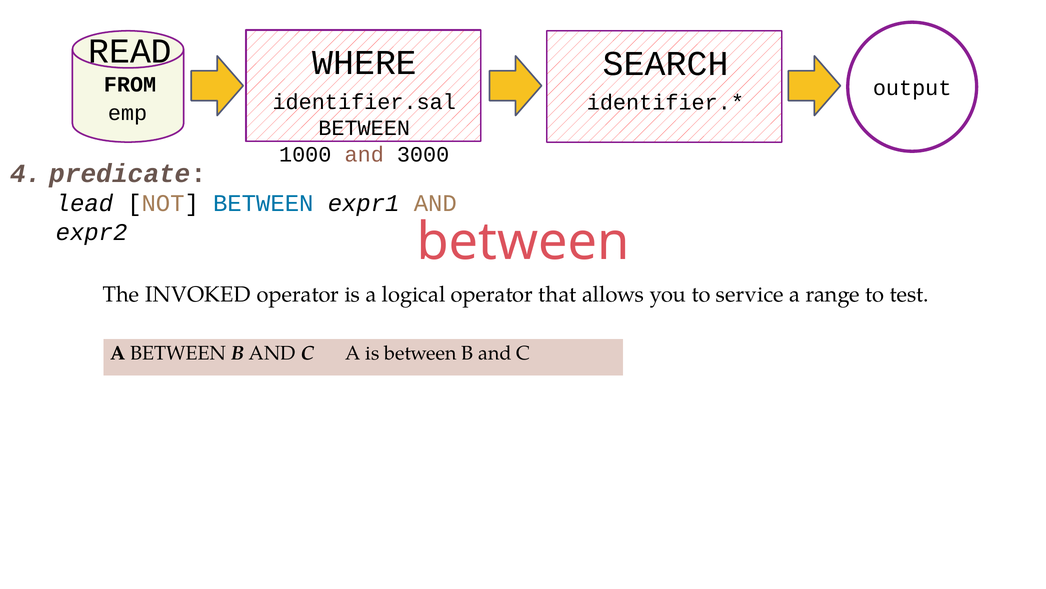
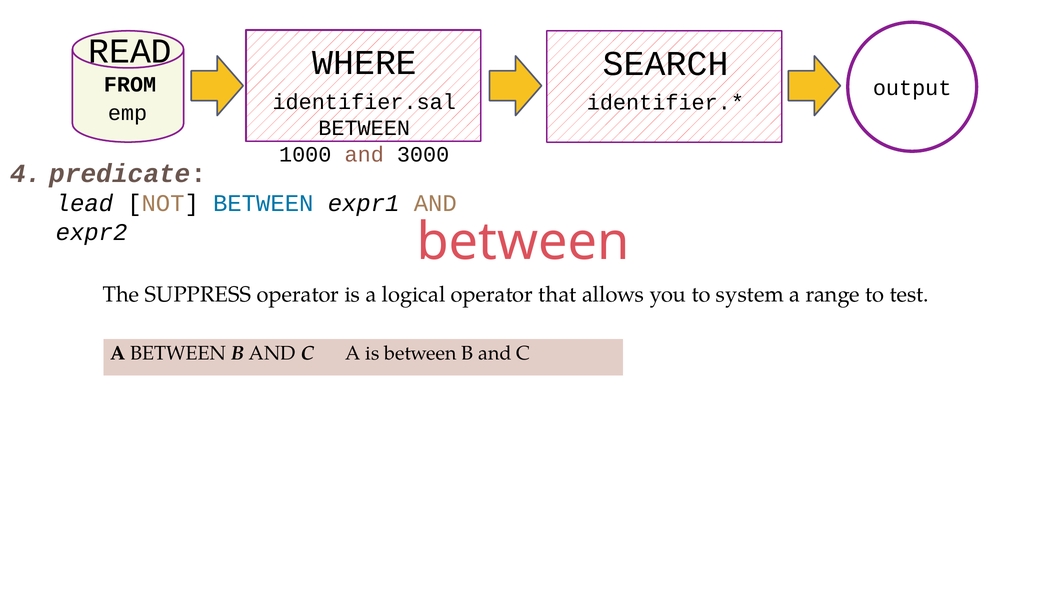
INVOKED: INVOKED -> SUPPRESS
service: service -> system
